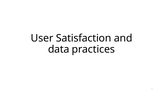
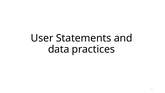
Satisfaction: Satisfaction -> Statements
